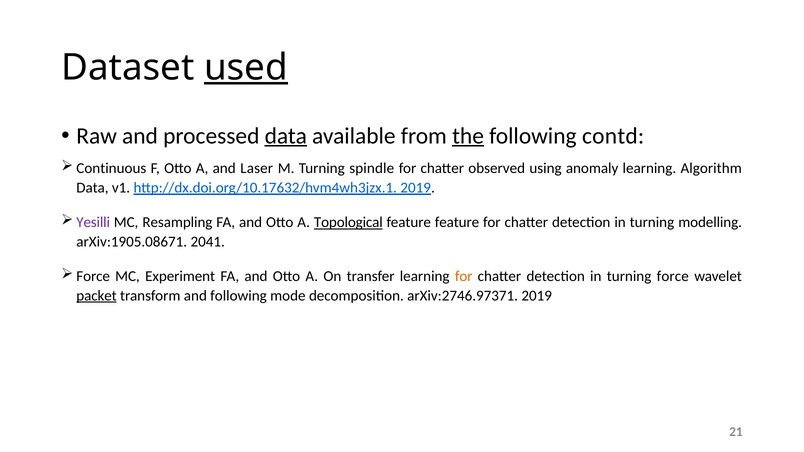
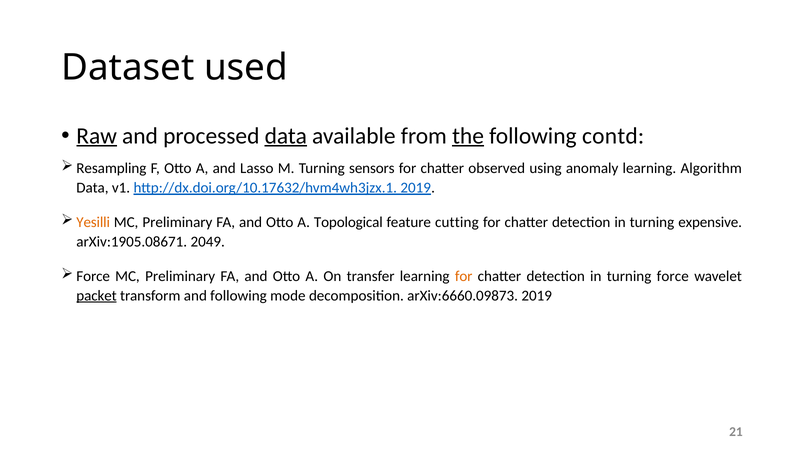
used underline: present -> none
Raw underline: none -> present
Continuous: Continuous -> Resampling
Laser: Laser -> Lasso
spindle: spindle -> sensors
Yesilli colour: purple -> orange
Resampling at (177, 223): Resampling -> Preliminary
Topological underline: present -> none
feature feature: feature -> cutting
modelling: modelling -> expensive
2041: 2041 -> 2049
Experiment at (180, 276): Experiment -> Preliminary
arXiv:2746.97371: arXiv:2746.97371 -> arXiv:6660.09873
